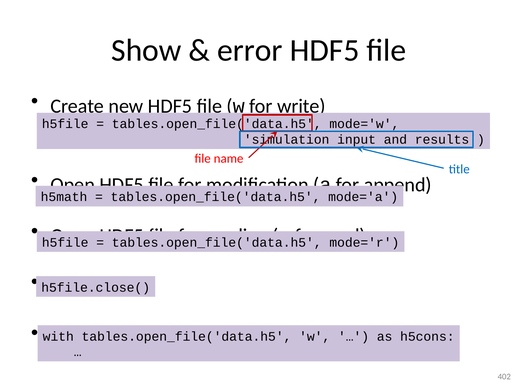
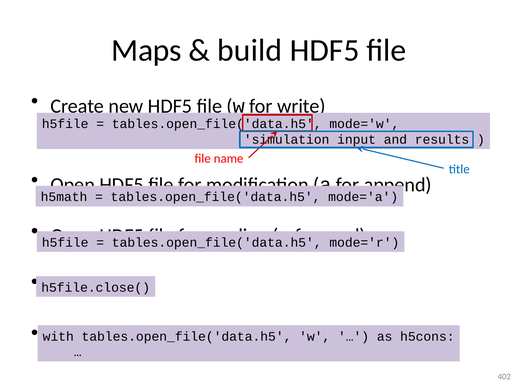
Show: Show -> Maps
error: error -> build
